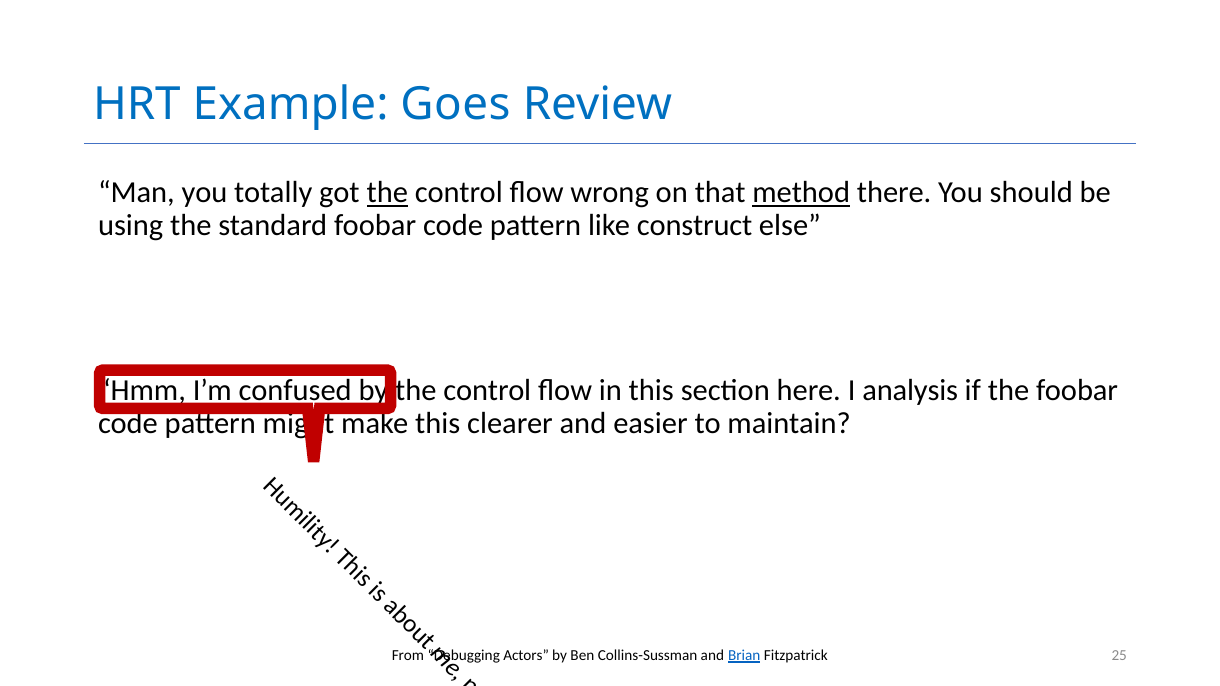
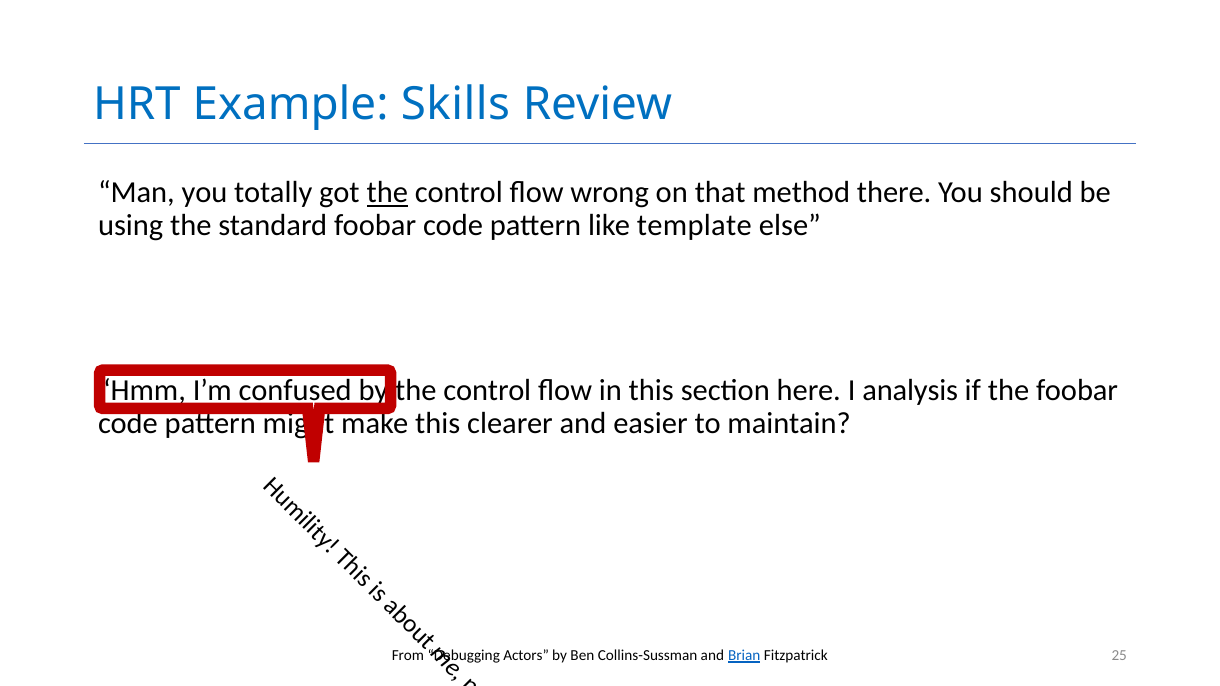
Goes: Goes -> Skills
method underline: present -> none
construct: construct -> template
